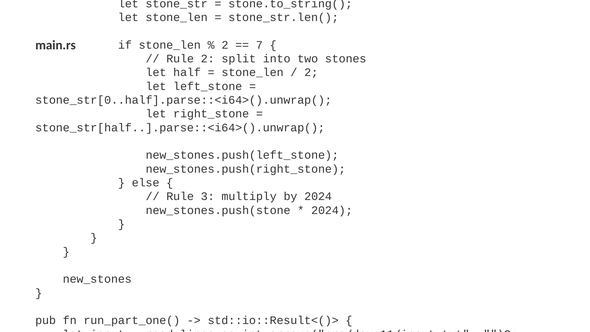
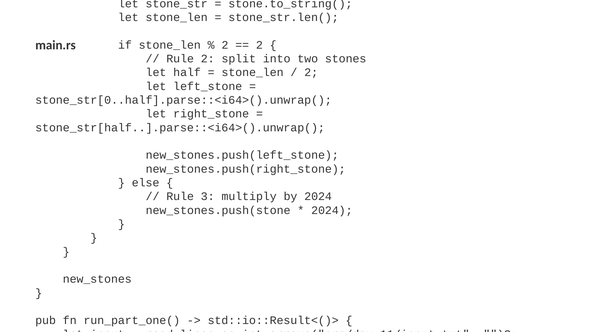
7 at (259, 45): 7 -> 2
